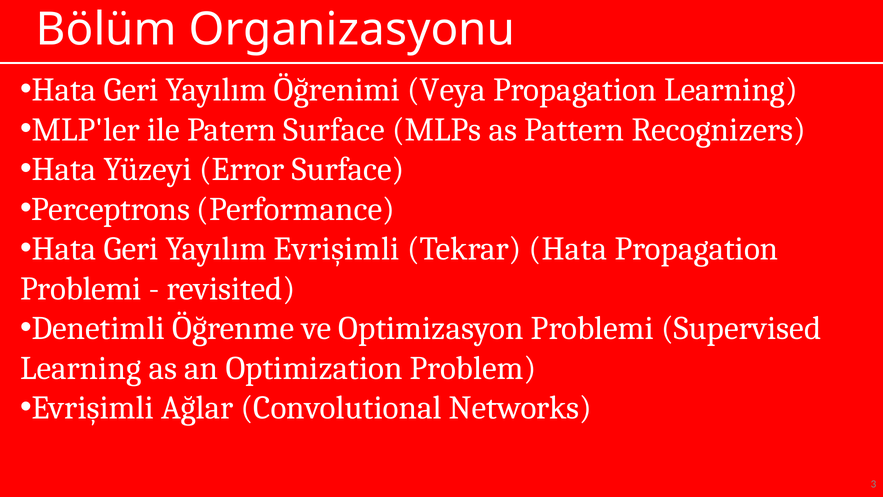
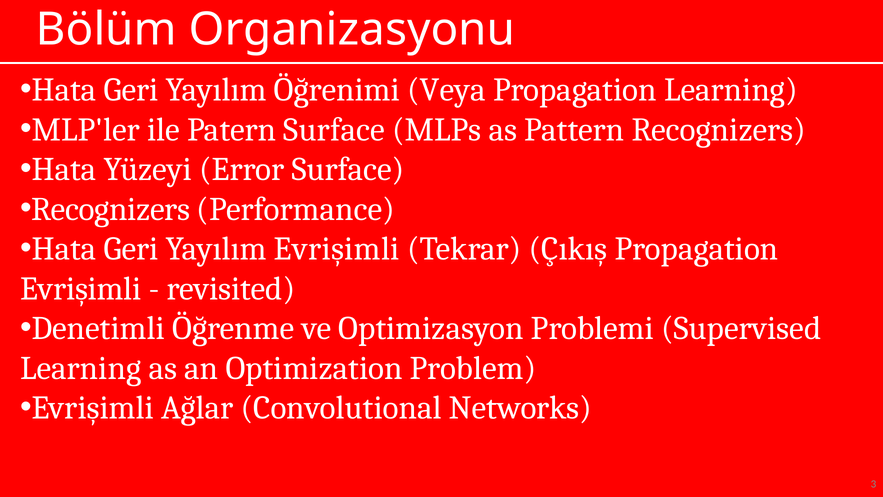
Perceptrons at (111, 209): Perceptrons -> Recognizers
Tekrar Hata: Hata -> Çıkış
Problemi at (81, 289): Problemi -> Evrişimli
